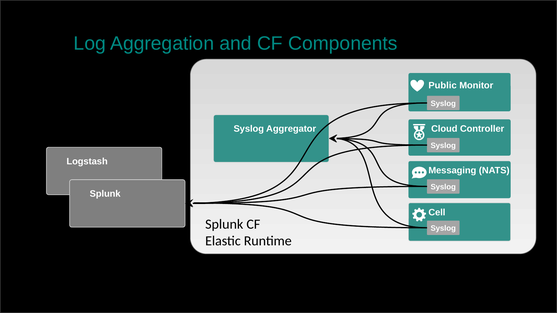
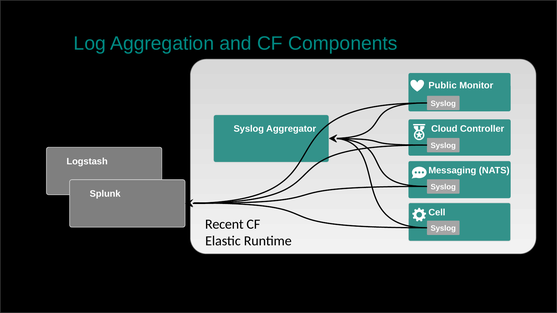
Splunk at (224, 224): Splunk -> Recent
